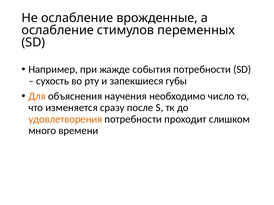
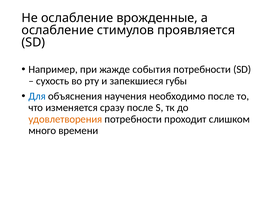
переменных: переменных -> проявляется
Для colour: orange -> blue
необходимо число: число -> после
